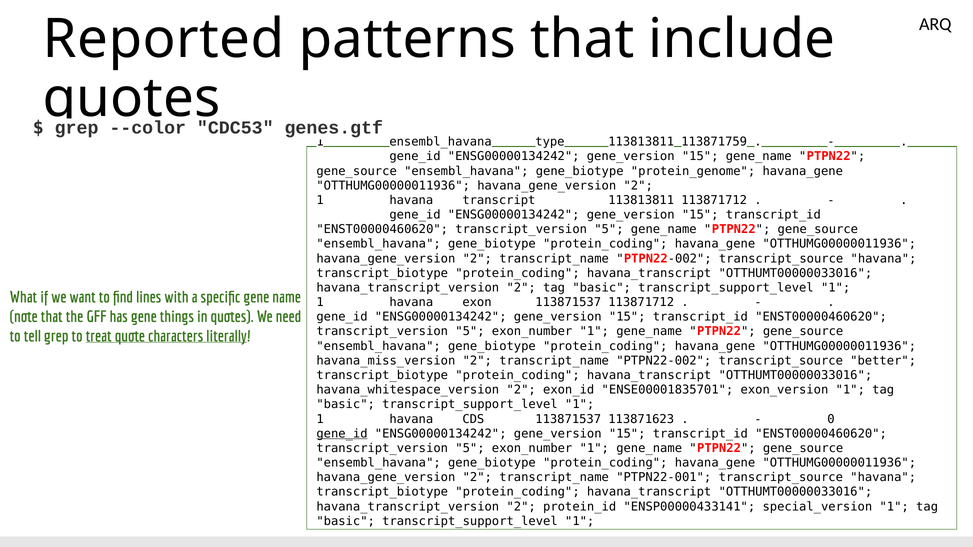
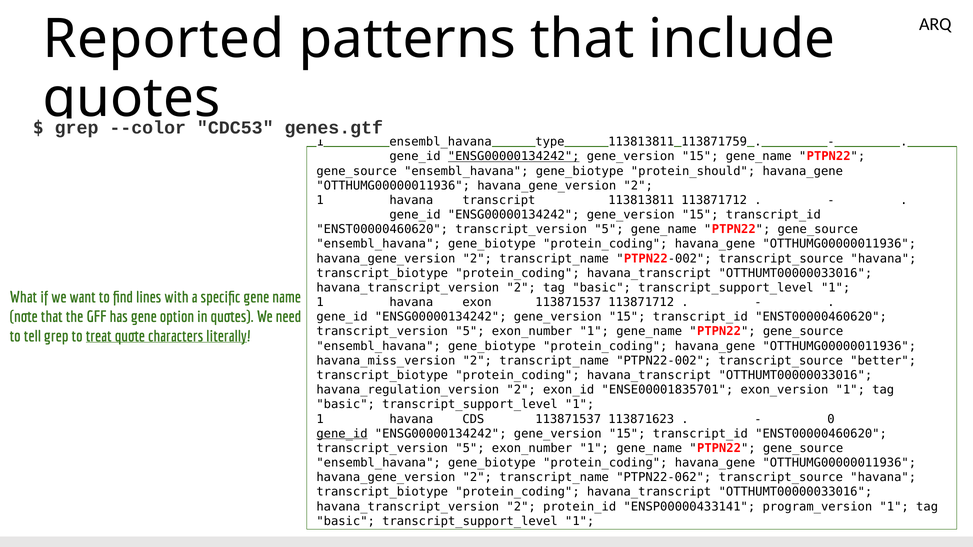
ENSG00000134242 at (514, 157) underline: none -> present
protein_genome: protein_genome -> protein_should
things: things -> option
havana_whitespace_version: havana_whitespace_version -> havana_regulation_version
PTPN22-001: PTPN22-001 -> PTPN22-062
special_version: special_version -> program_version
